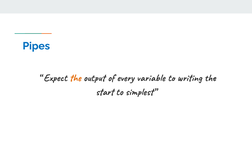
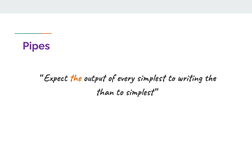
Pipes colour: blue -> purple
every variable: variable -> simplest
start: start -> than
